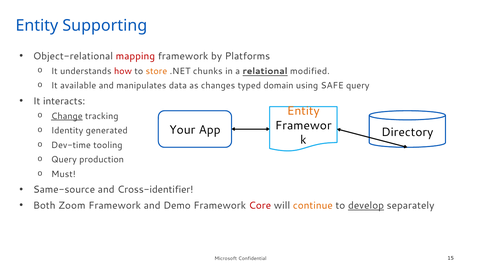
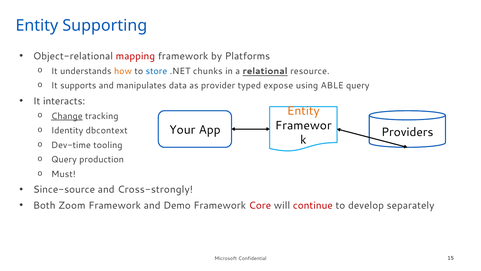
how colour: red -> orange
store colour: orange -> blue
modified: modified -> resource
available: available -> supports
changes: changes -> provider
domain: domain -> expose
SAFE: SAFE -> ABLE
generated: generated -> dbcontext
Directory: Directory -> Providers
Same-source: Same-source -> Since-source
Cross-identifier: Cross-identifier -> Cross-strongly
continue colour: orange -> red
develop underline: present -> none
